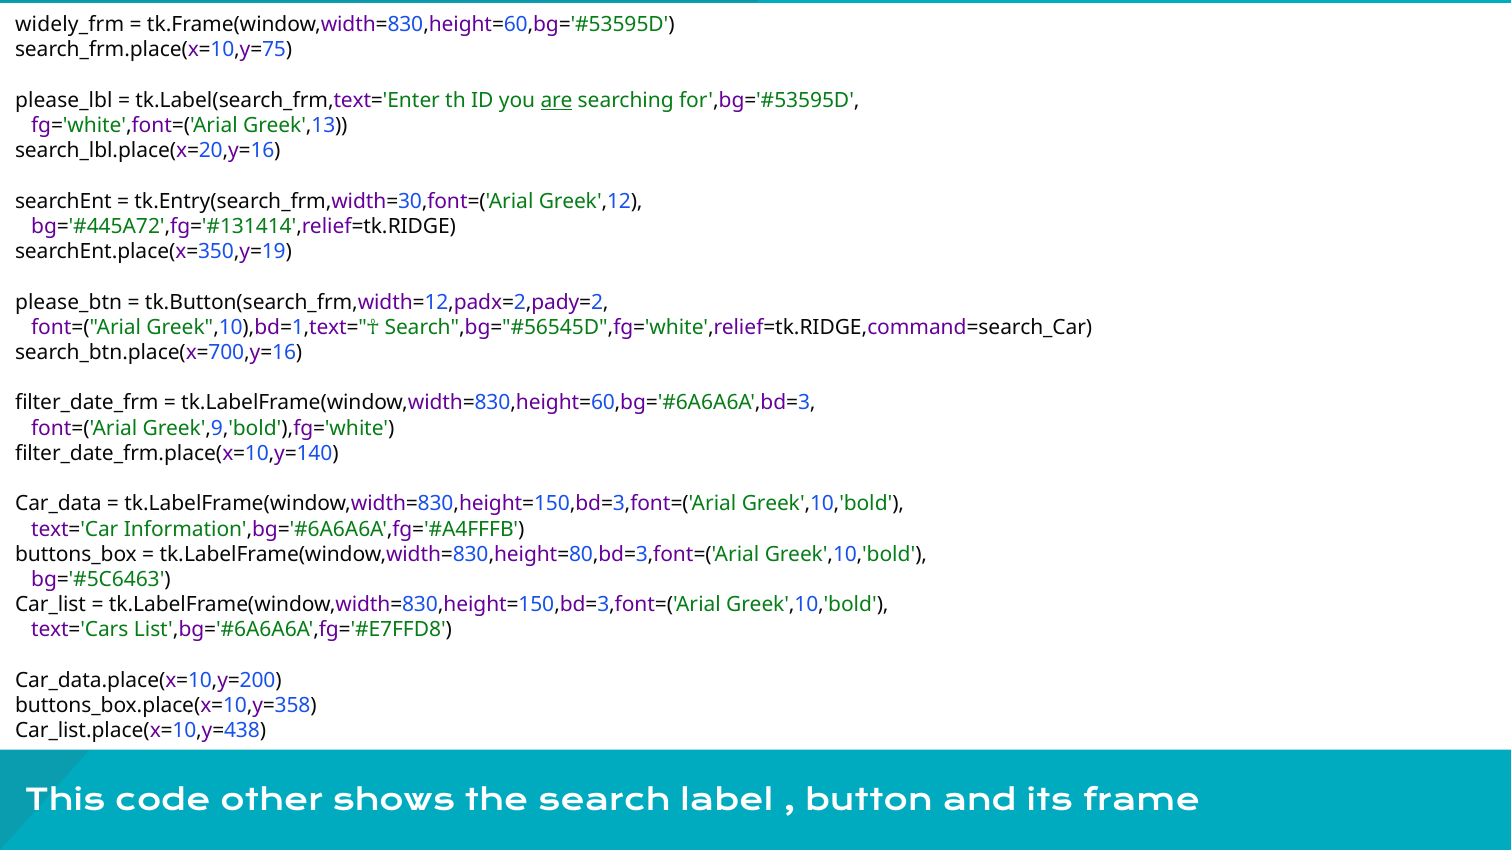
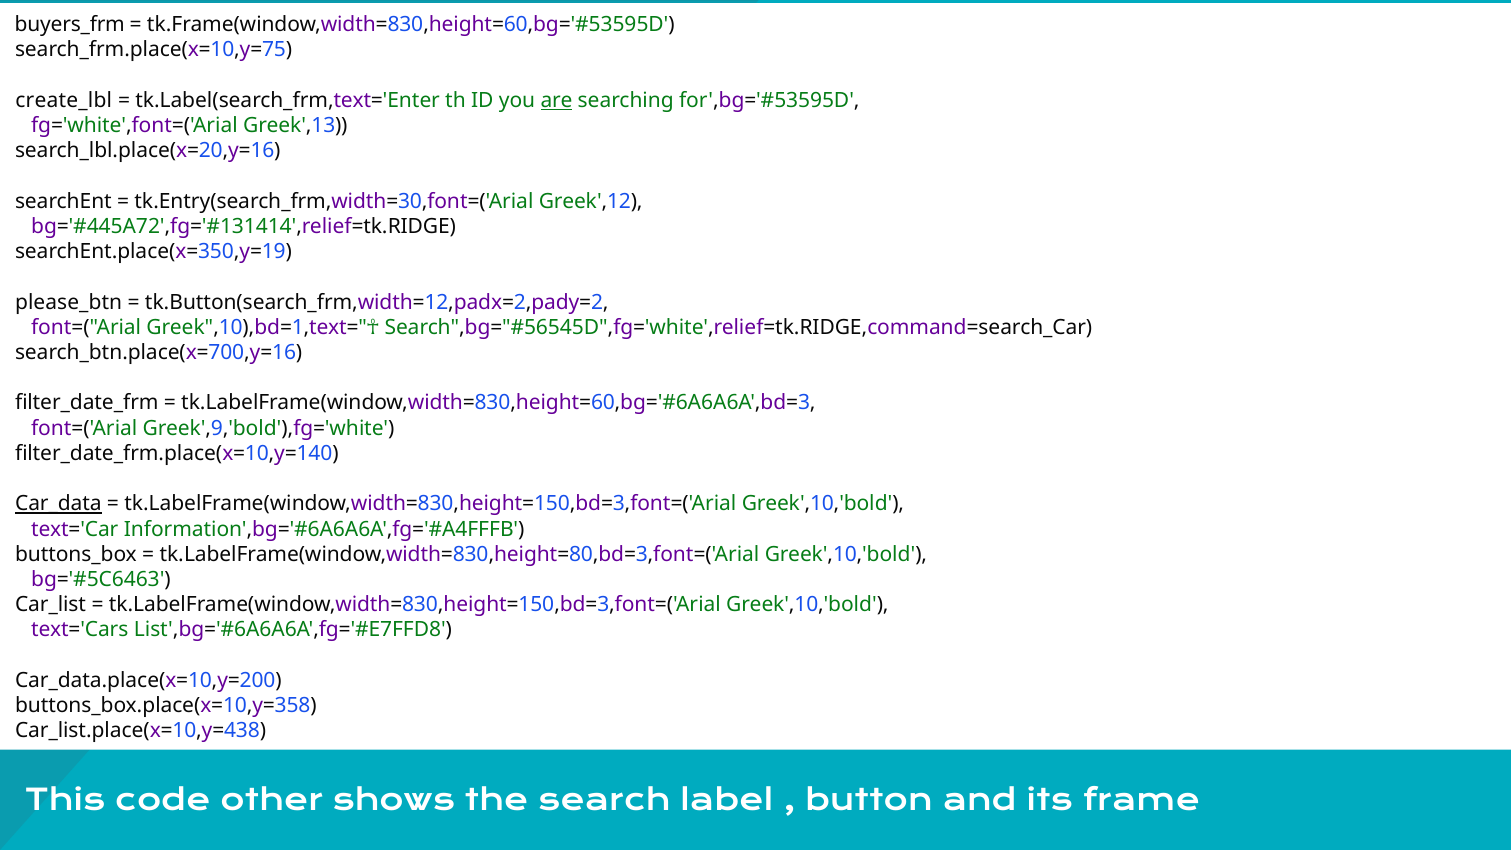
widely_frm: widely_frm -> buyers_frm
please_lbl: please_lbl -> create_lbl
Car_data underline: none -> present
